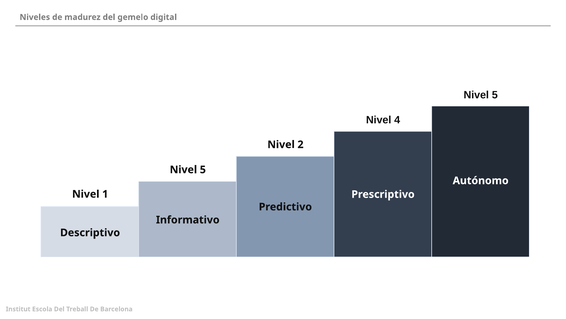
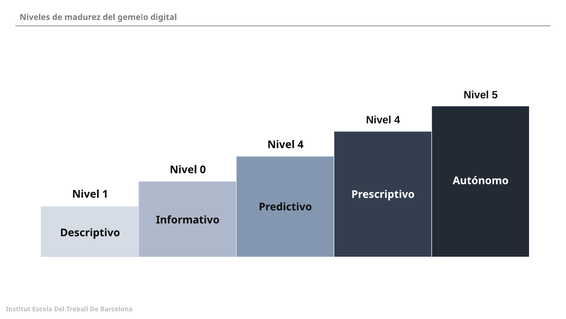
2 at (300, 144): 2 -> 4
5 at (203, 169): 5 -> 0
